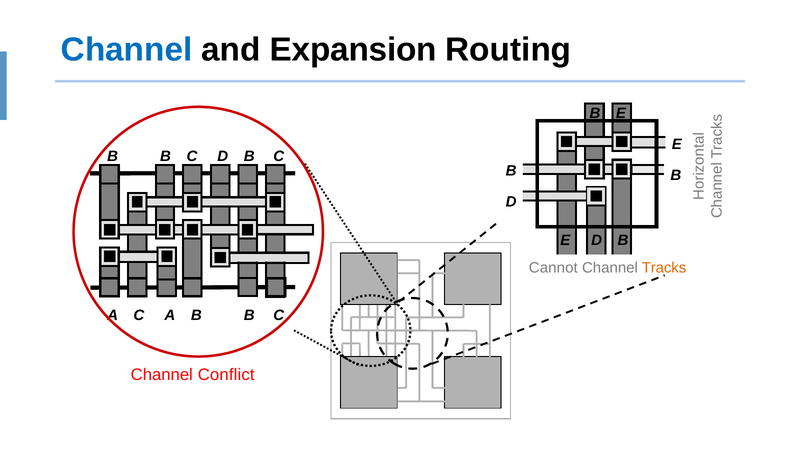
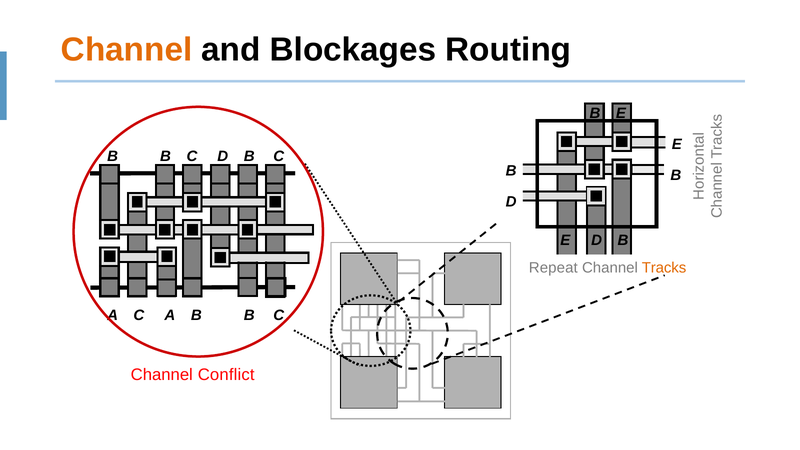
Channel at (127, 50) colour: blue -> orange
Expansion: Expansion -> Blockages
Cannot: Cannot -> Repeat
